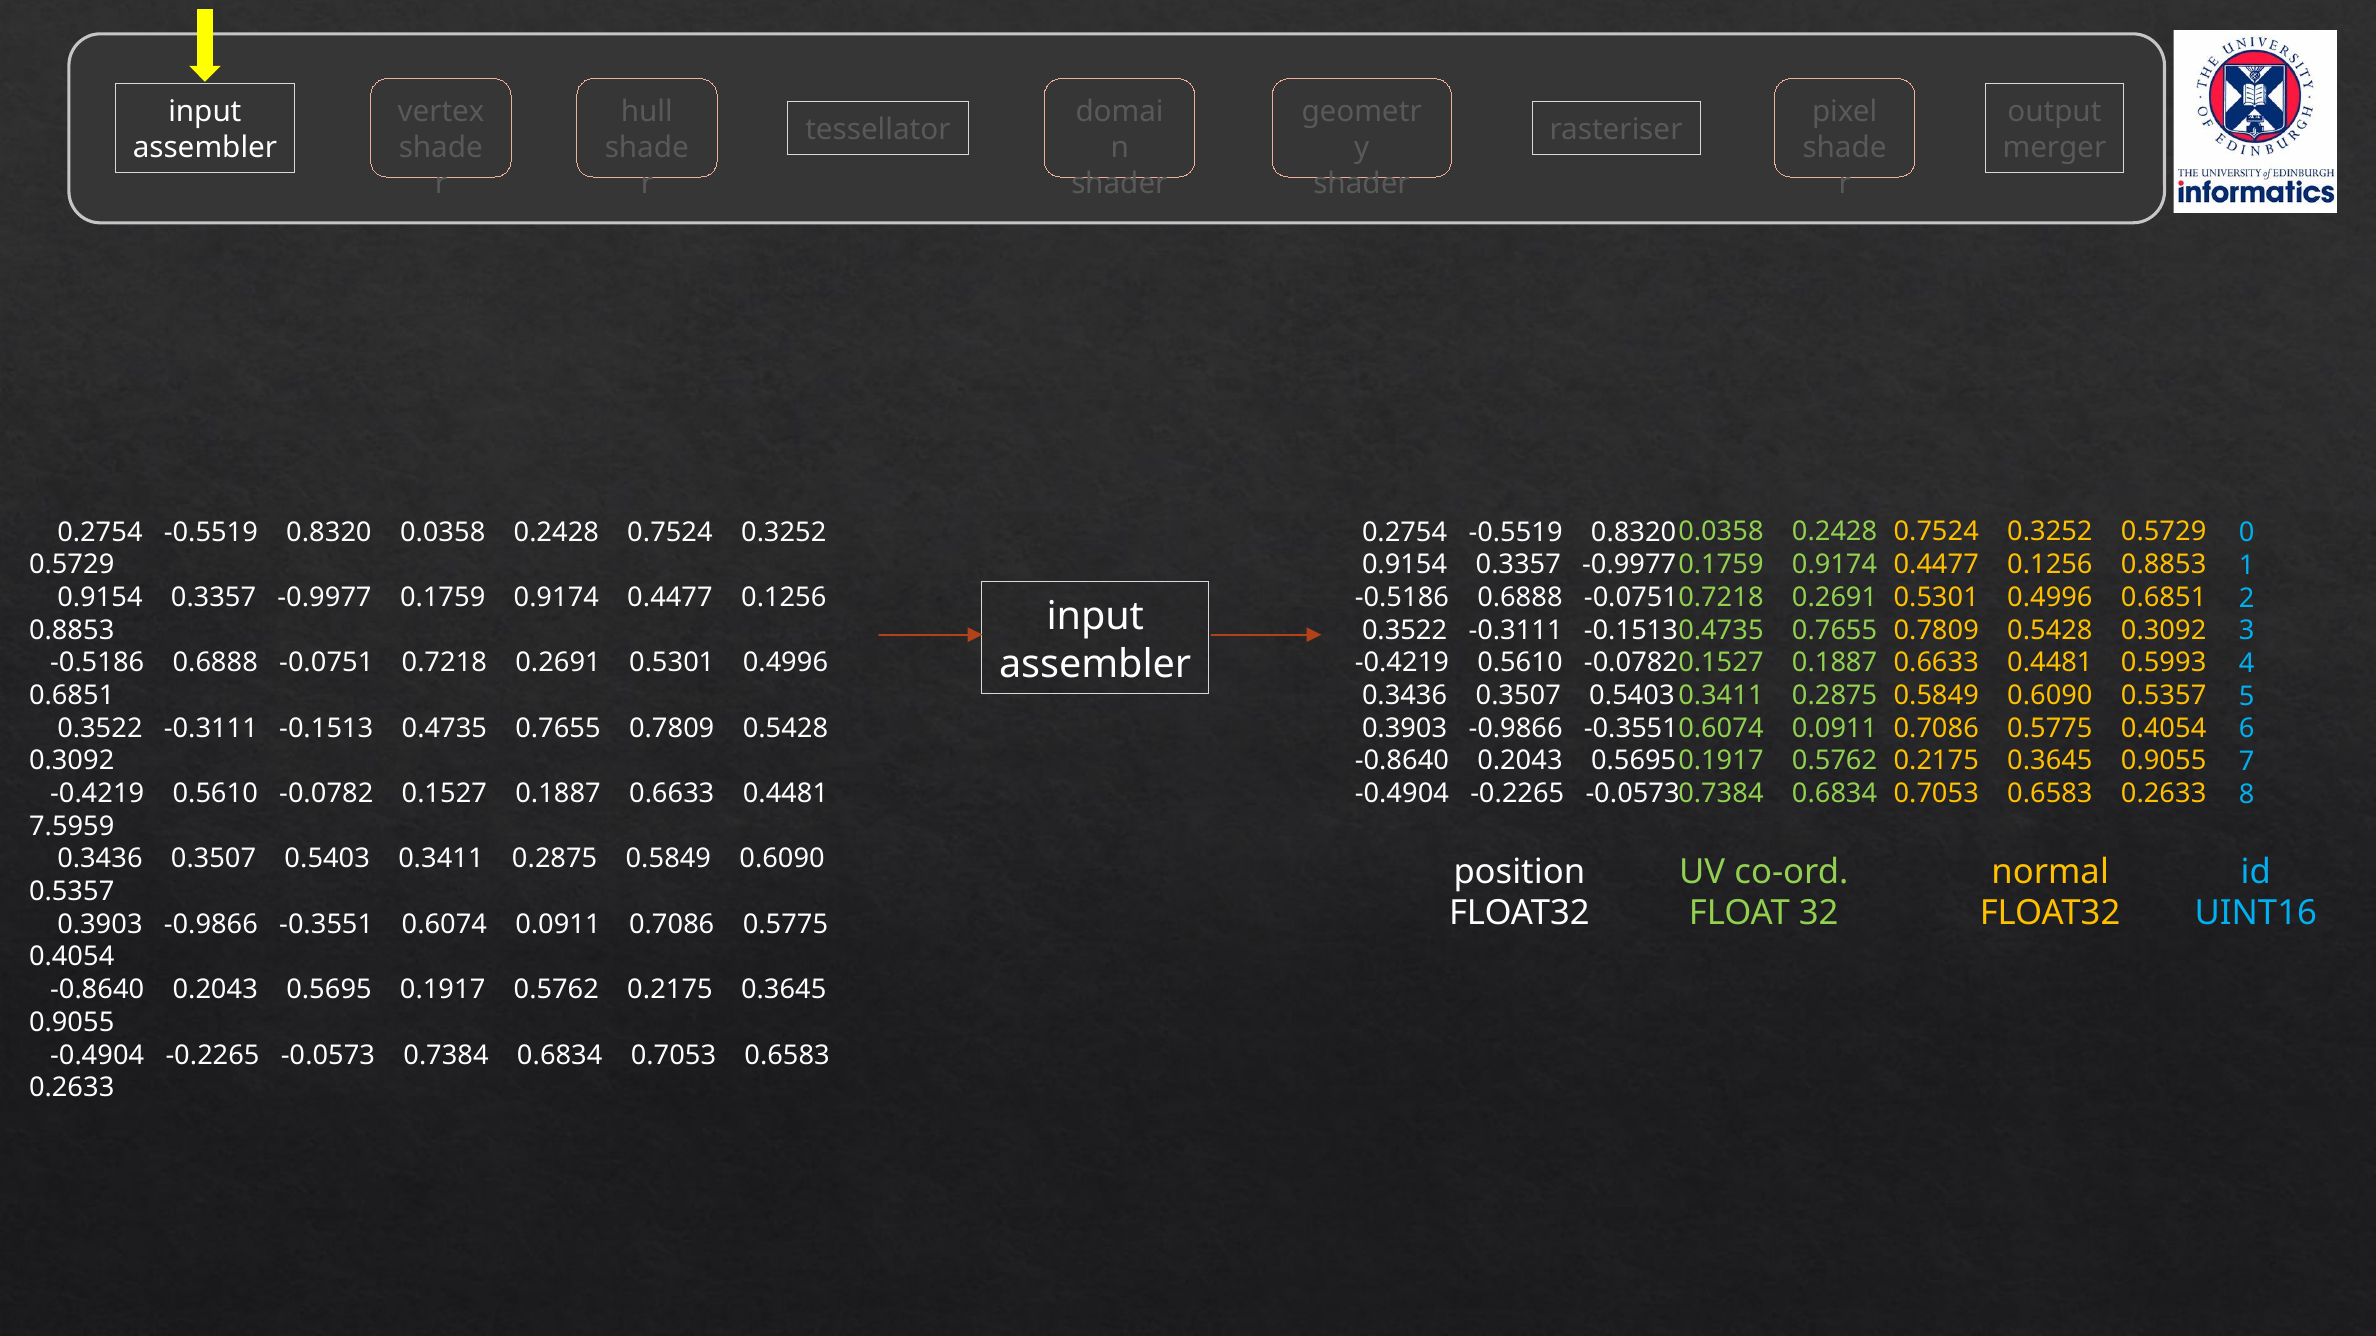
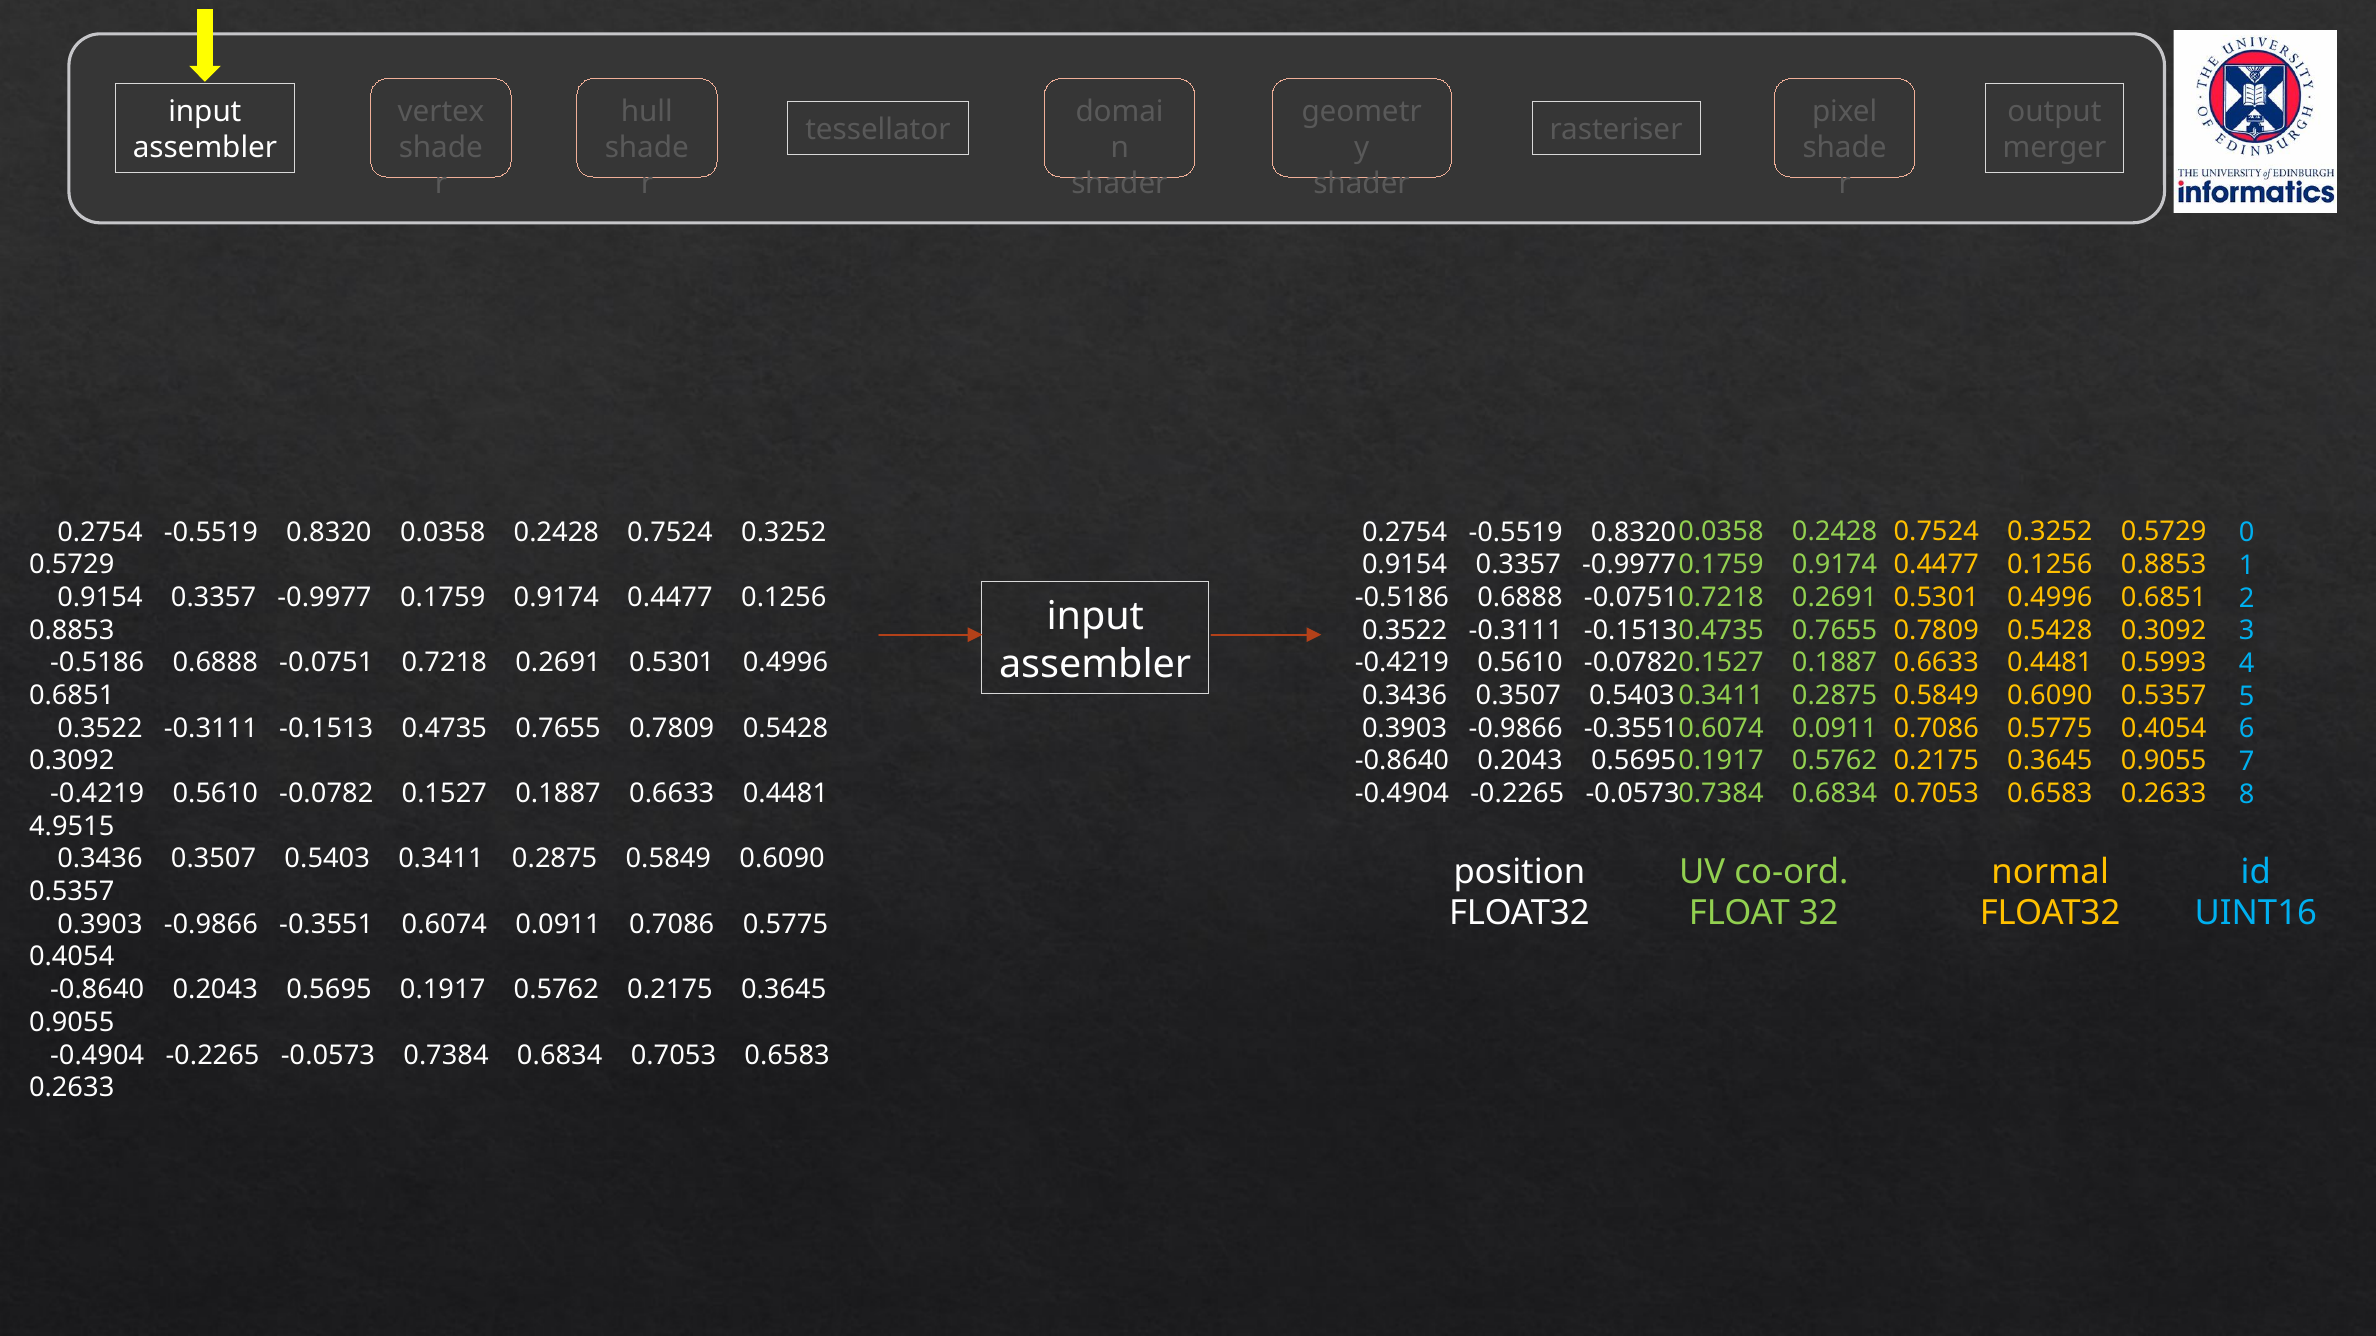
7.5959: 7.5959 -> 4.9515
